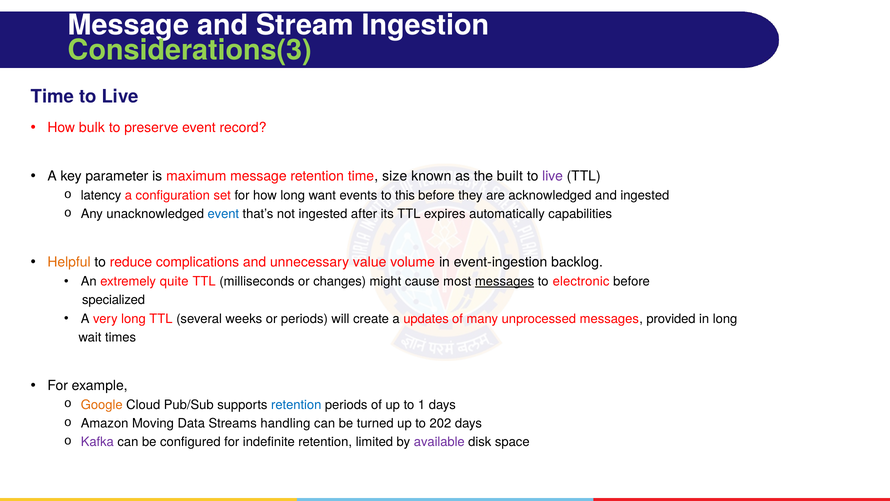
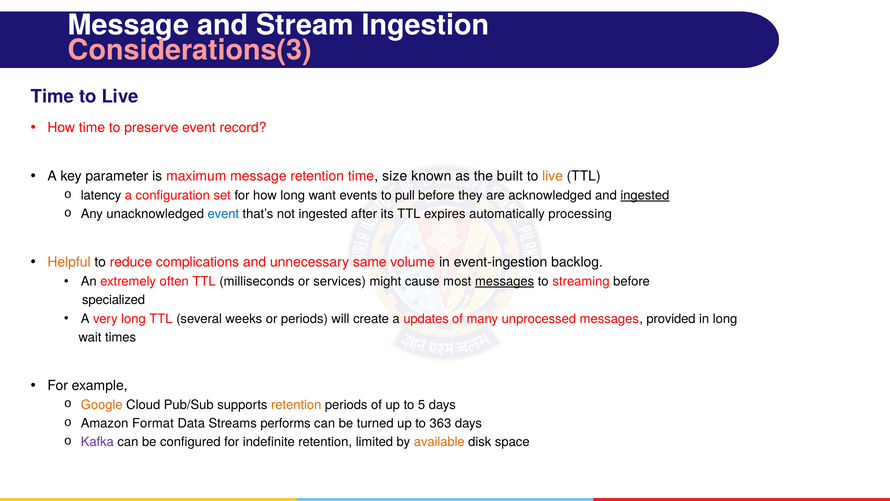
Considerations(3 colour: light green -> pink
How bulk: bulk -> time
live at (553, 176) colour: purple -> orange
this: this -> pull
ingested at (645, 195) underline: none -> present
capabilities: capabilities -> processing
value: value -> same
quite: quite -> often
changes: changes -> services
electronic: electronic -> streaming
retention at (296, 404) colour: blue -> orange
1: 1 -> 5
Moving: Moving -> Format
handling: handling -> performs
202: 202 -> 363
available colour: purple -> orange
